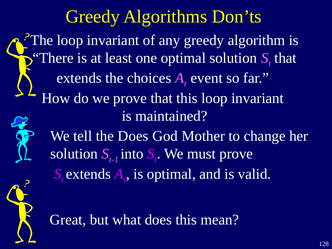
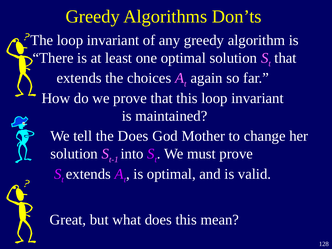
event: event -> again
